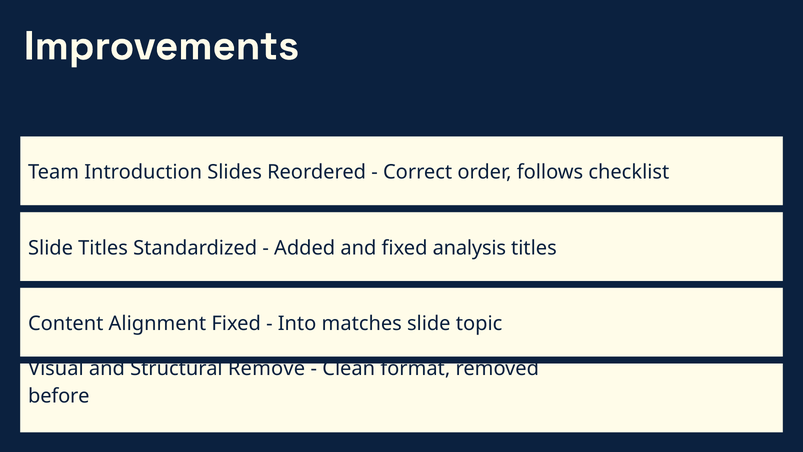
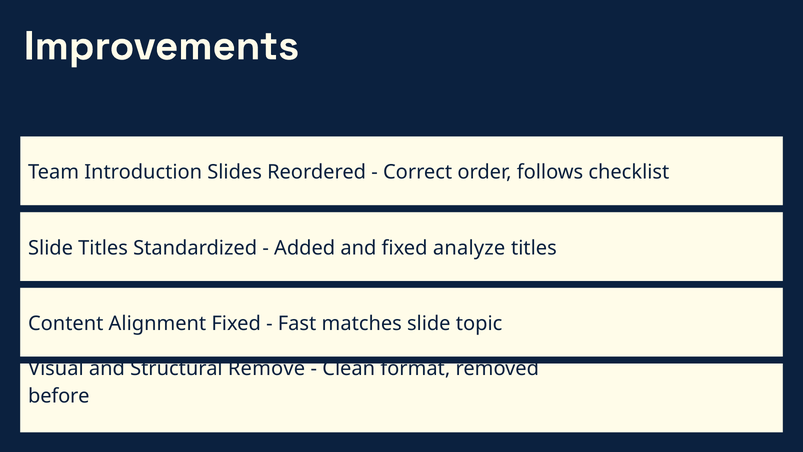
analysis: analysis -> analyze
Into: Into -> Fast
